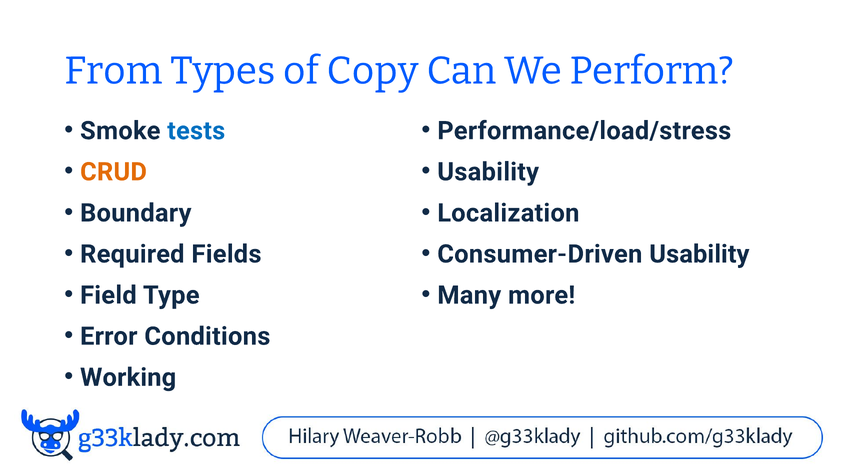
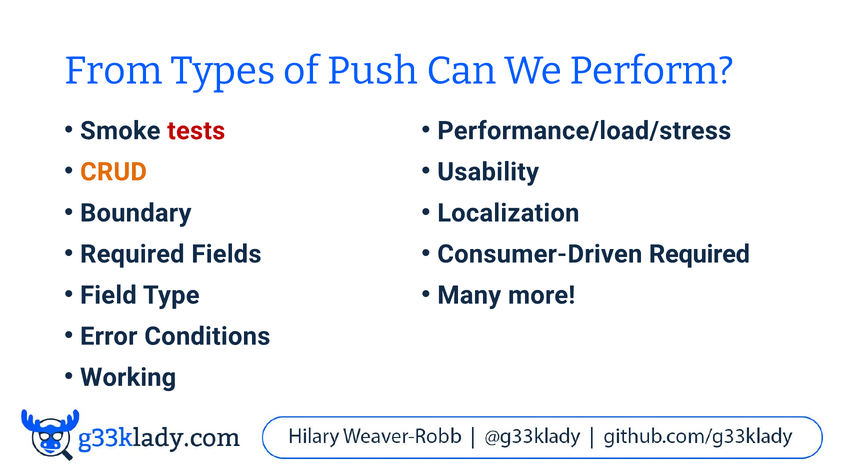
Copy: Copy -> Push
tests colour: blue -> red
Consumer-Driven Usability: Usability -> Required
